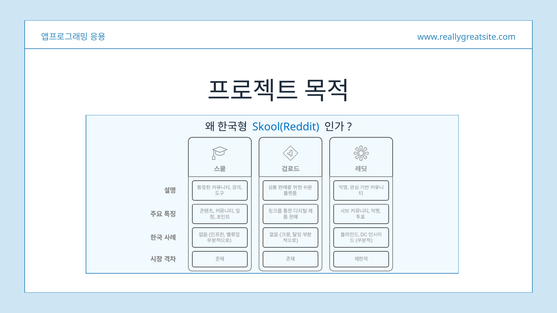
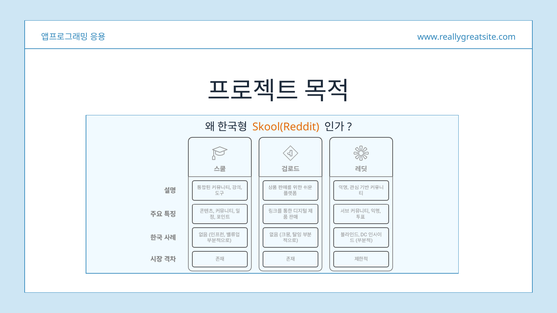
Skool(Reddit colour: blue -> orange
